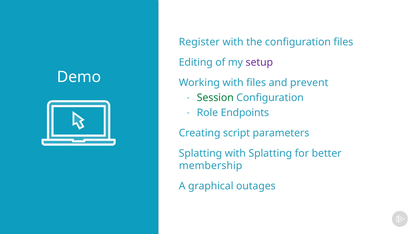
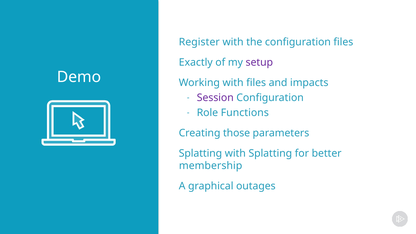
Editing: Editing -> Exactly
prevent: prevent -> impacts
Session colour: green -> purple
Endpoints: Endpoints -> Functions
script: script -> those
